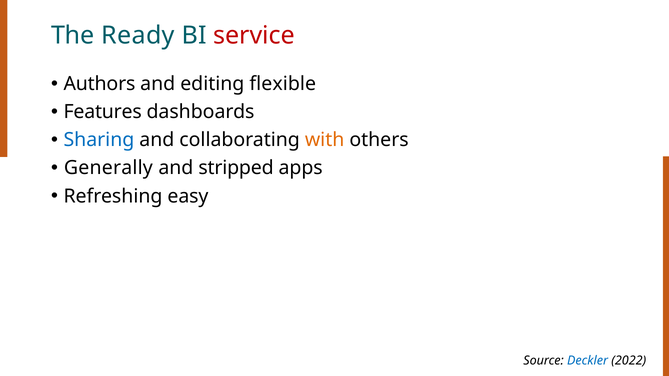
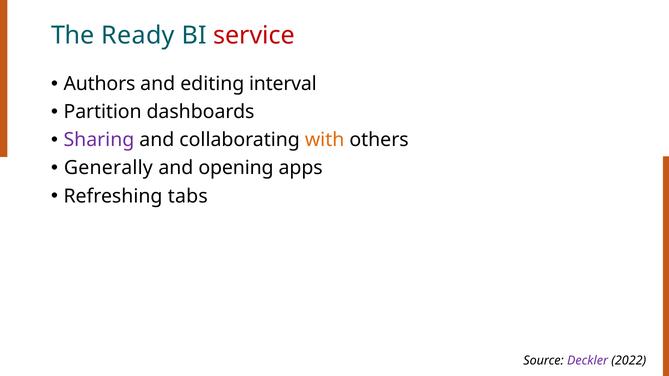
flexible: flexible -> interval
Features: Features -> Partition
Sharing colour: blue -> purple
stripped: stripped -> opening
easy: easy -> tabs
Deckler colour: blue -> purple
